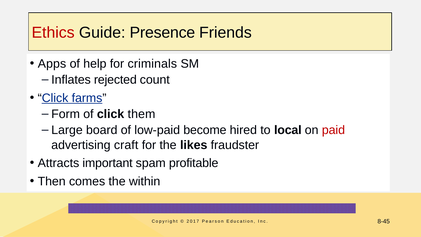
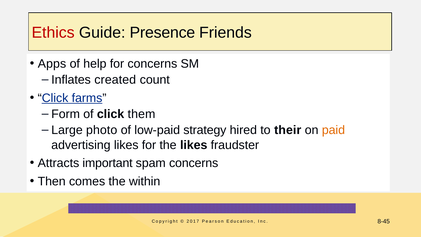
for criminals: criminals -> concerns
rejected: rejected -> created
board: board -> photo
become: become -> strategy
local: local -> their
paid colour: red -> orange
advertising craft: craft -> likes
spam profitable: profitable -> concerns
